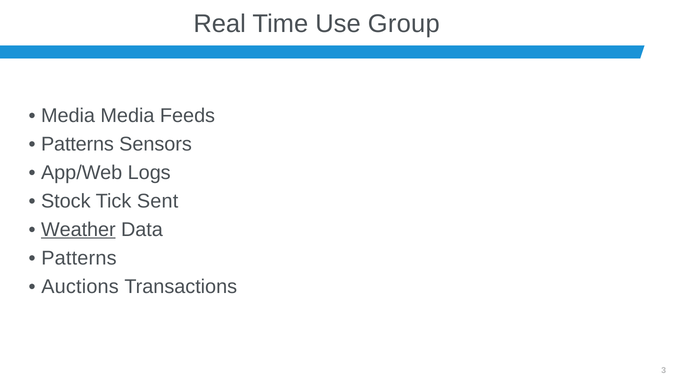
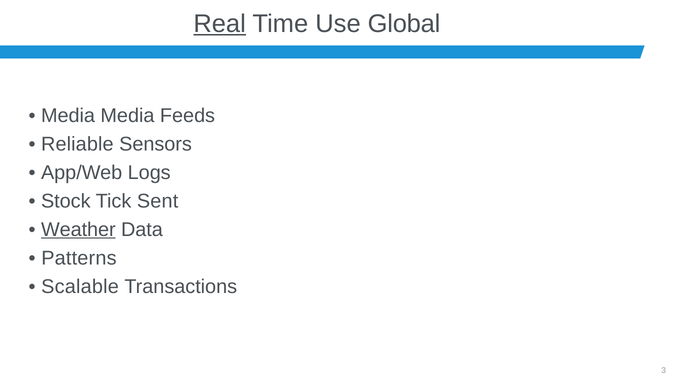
Real underline: none -> present
Group: Group -> Global
Patterns at (77, 144): Patterns -> Reliable
Auctions: Auctions -> Scalable
